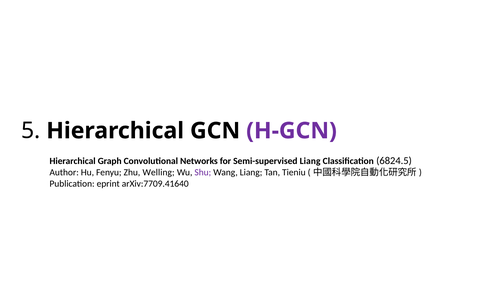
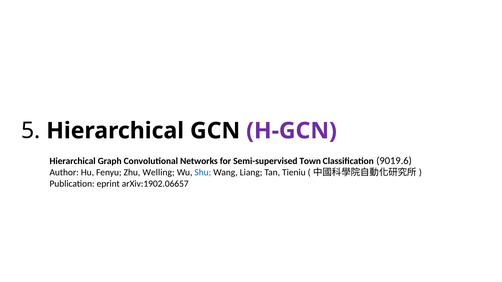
Semi-supervised Liang: Liang -> Town
6824.5: 6824.5 -> 9019.6
Shu colour: purple -> blue
arXiv:7709.41640: arXiv:7709.41640 -> arXiv:1902.06657
